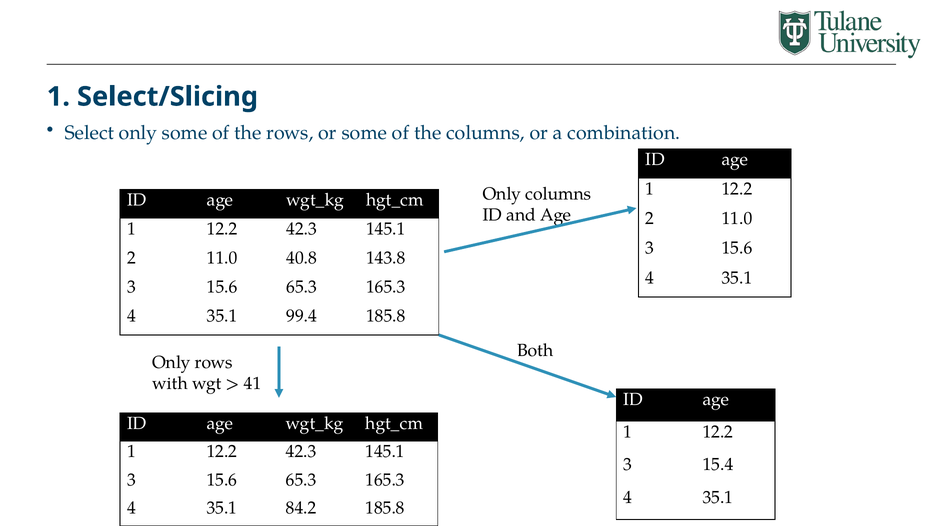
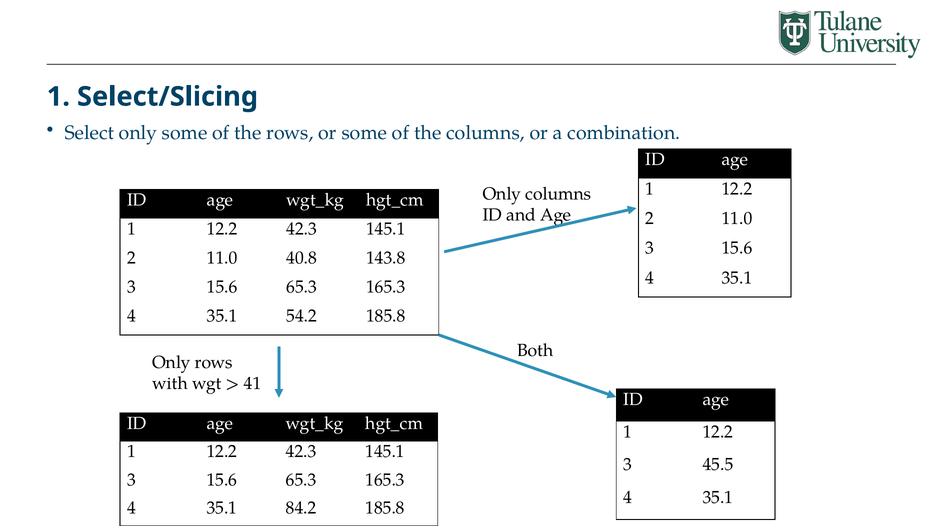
99.4: 99.4 -> 54.2
15.4: 15.4 -> 45.5
